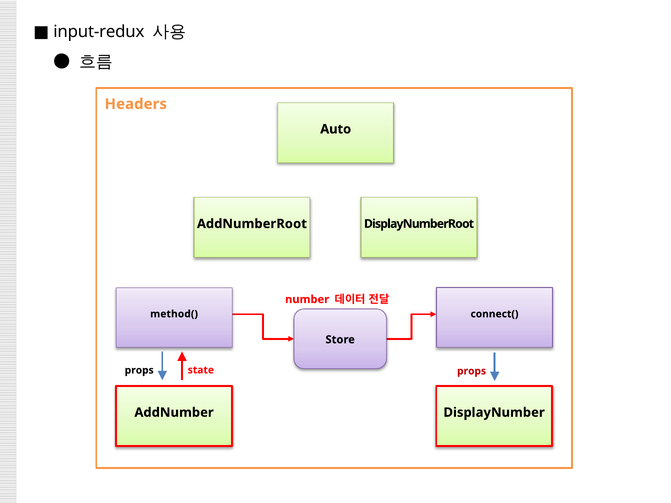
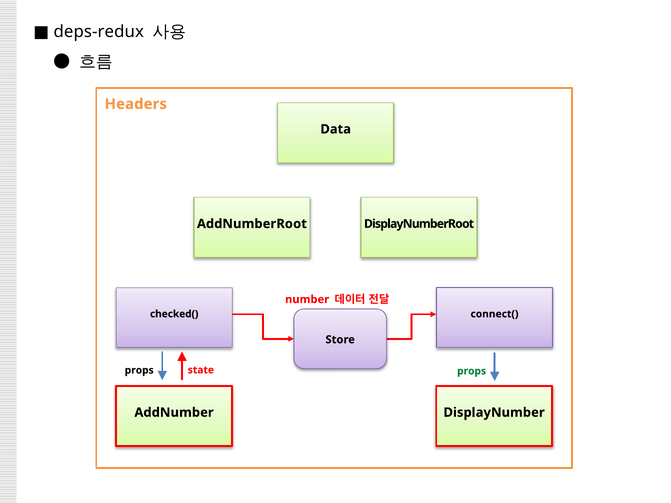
input-redux: input-redux -> deps-redux
Auto: Auto -> Data
method(: method( -> checked(
props at (472, 371) colour: red -> green
